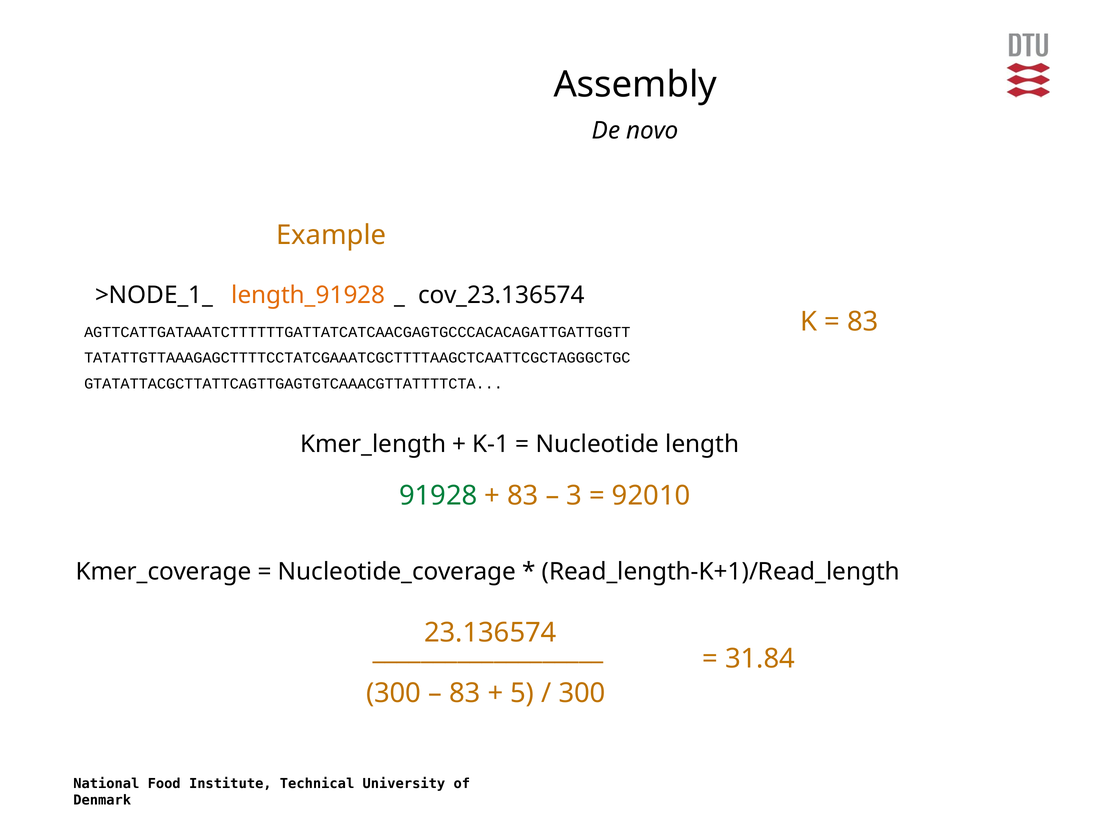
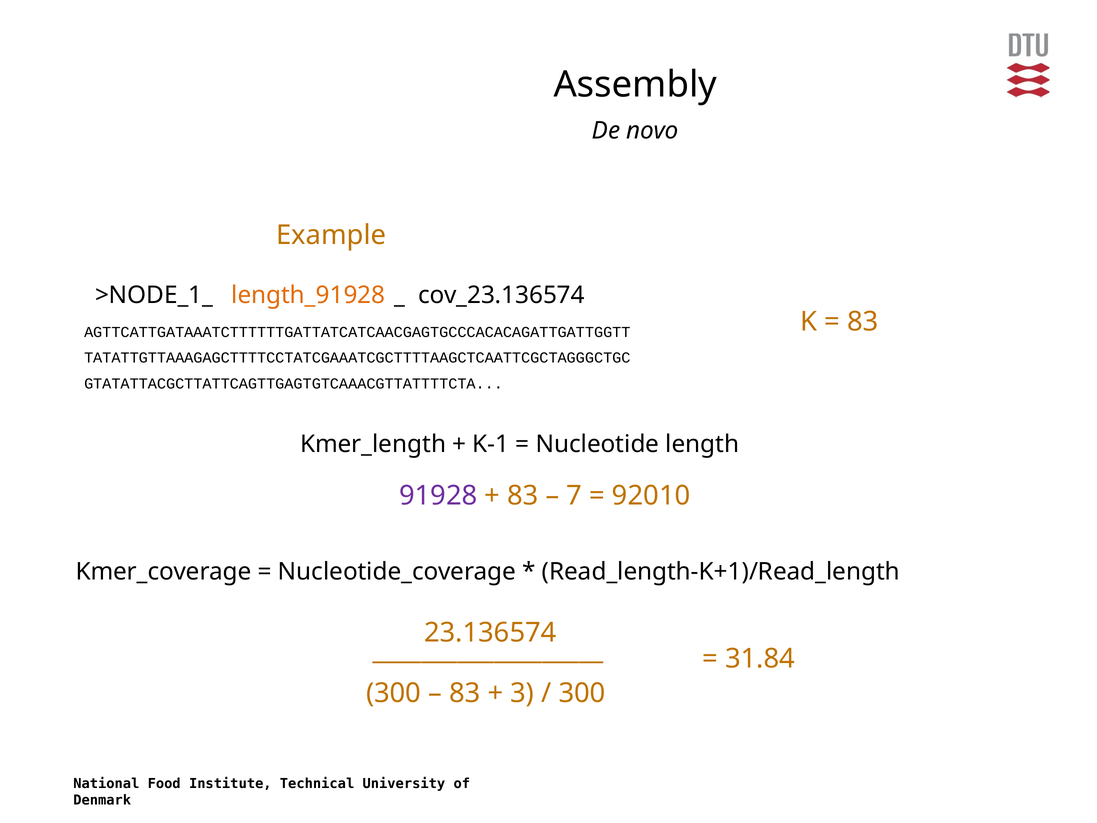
91928 colour: green -> purple
3: 3 -> 7
5: 5 -> 3
